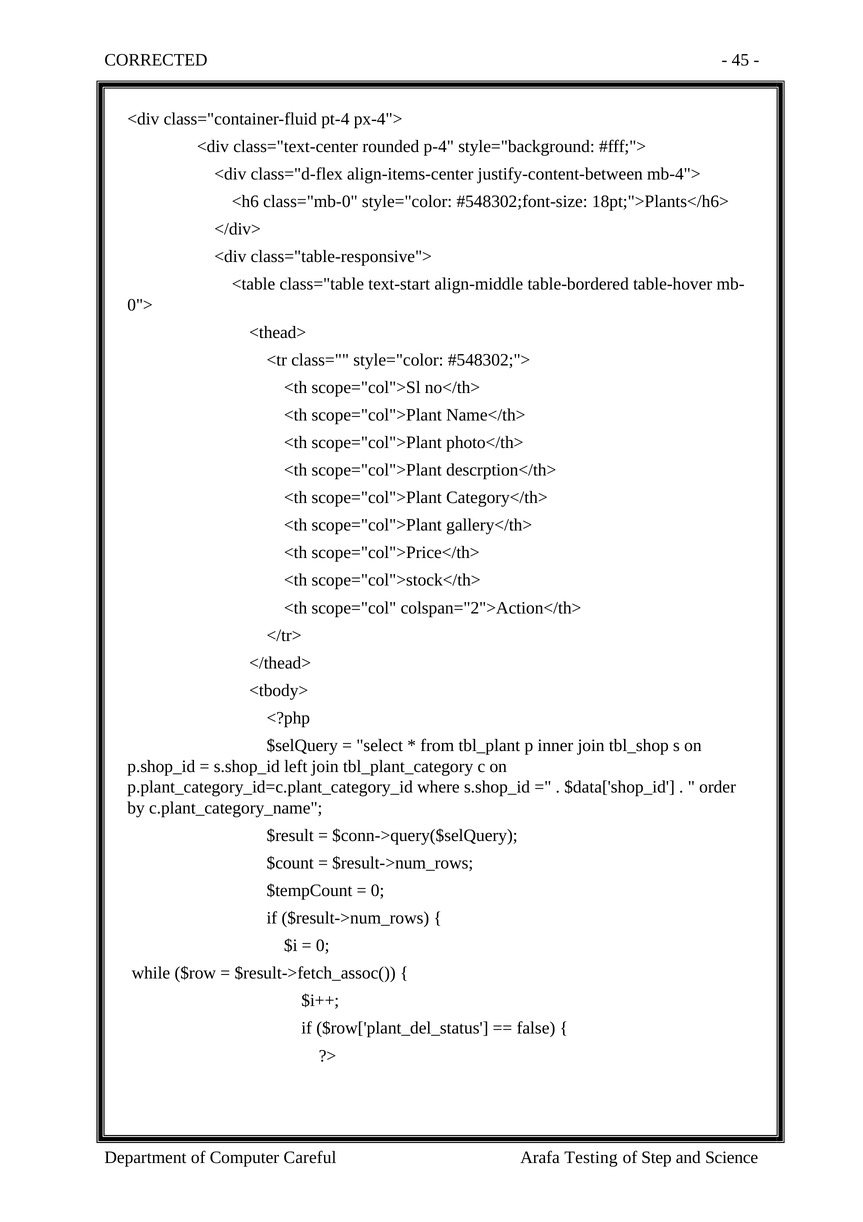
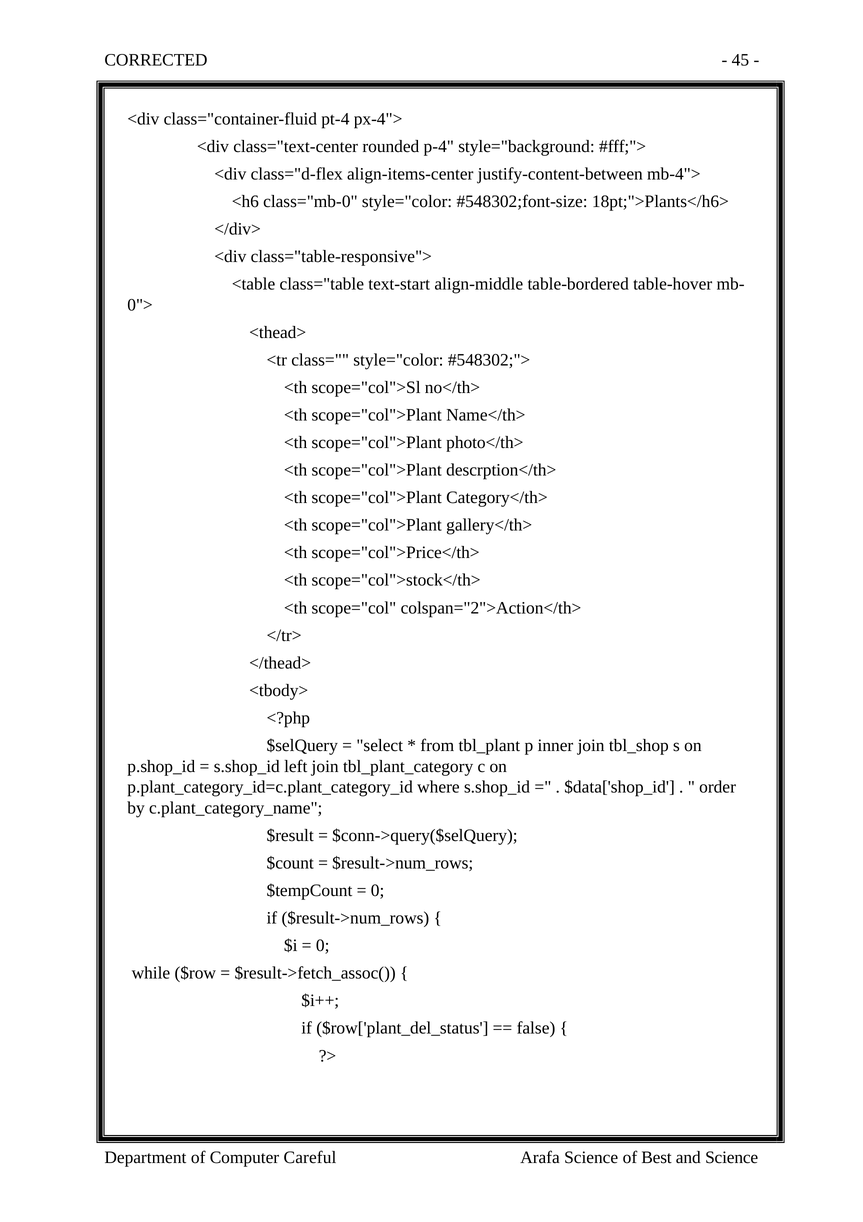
Arafa Testing: Testing -> Science
Step: Step -> Best
